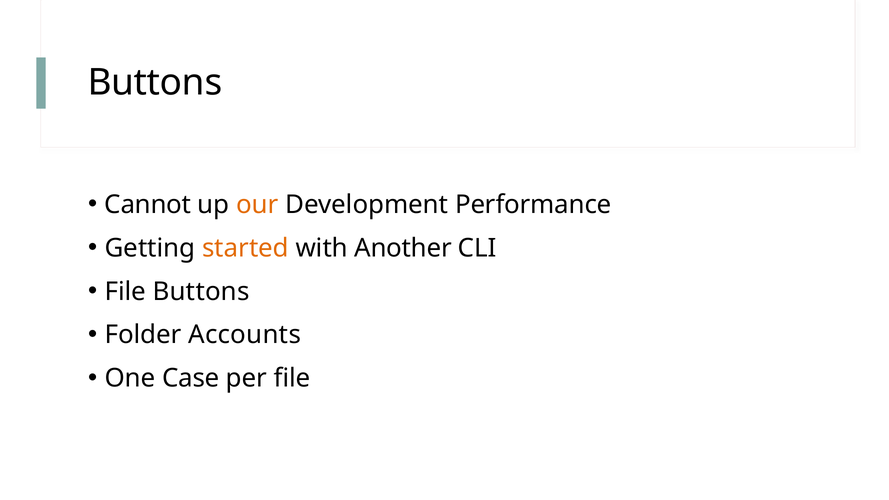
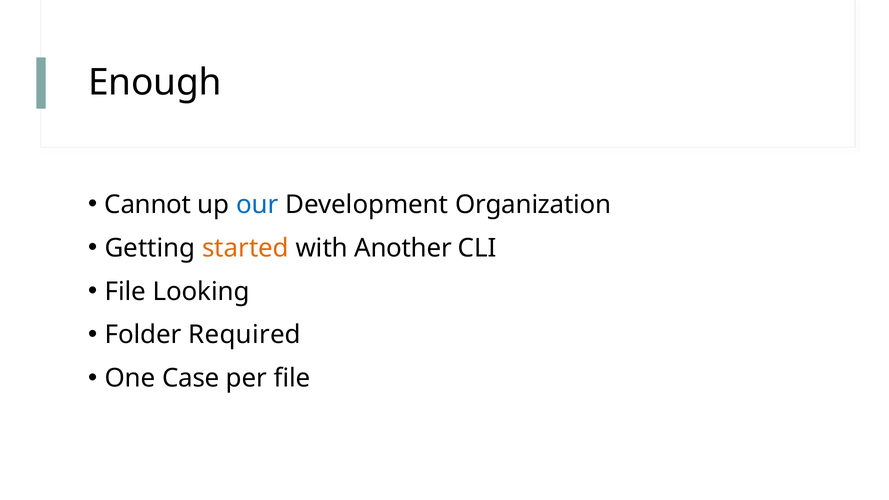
Buttons at (155, 83): Buttons -> Enough
our colour: orange -> blue
Performance: Performance -> Organization
File Buttons: Buttons -> Looking
Accounts: Accounts -> Required
